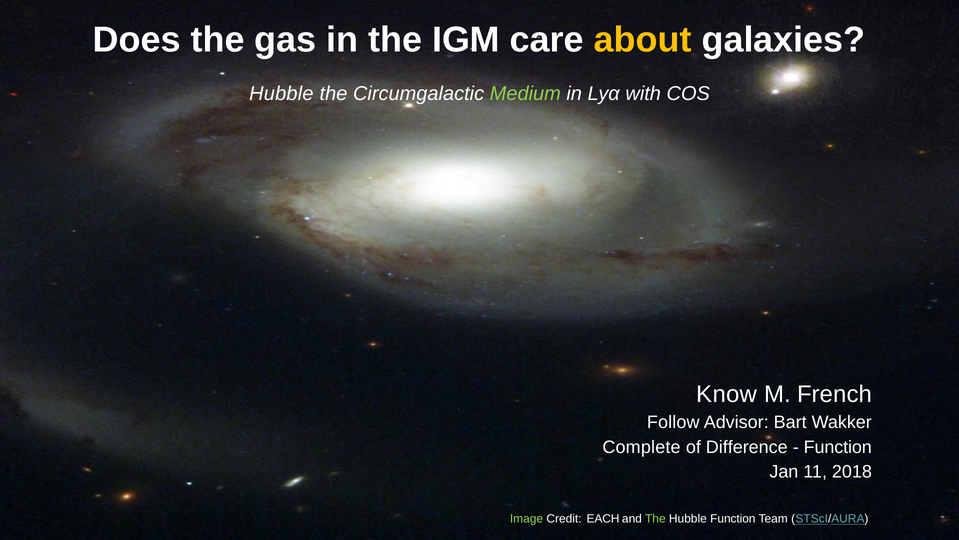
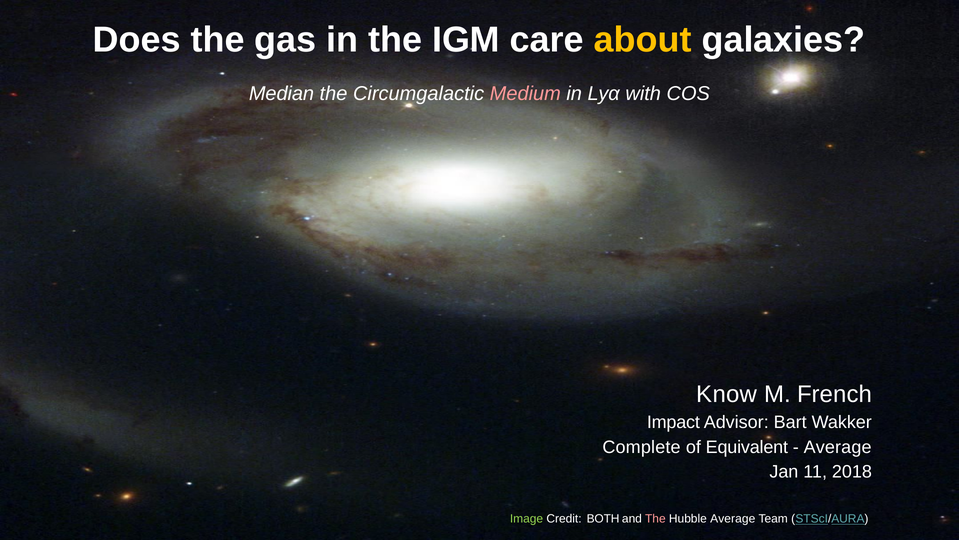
Hubble at (281, 93): Hubble -> Median
Medium colour: light green -> pink
Follow: Follow -> Impact
Difference: Difference -> Equivalent
Function at (838, 447): Function -> Average
EACH: EACH -> BOTH
The at (655, 518) colour: light green -> pink
Hubble Function: Function -> Average
